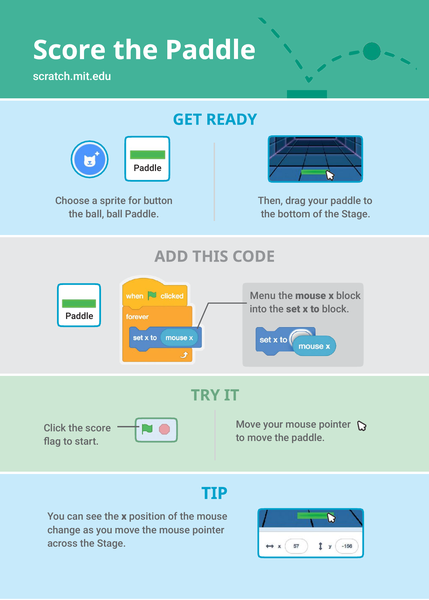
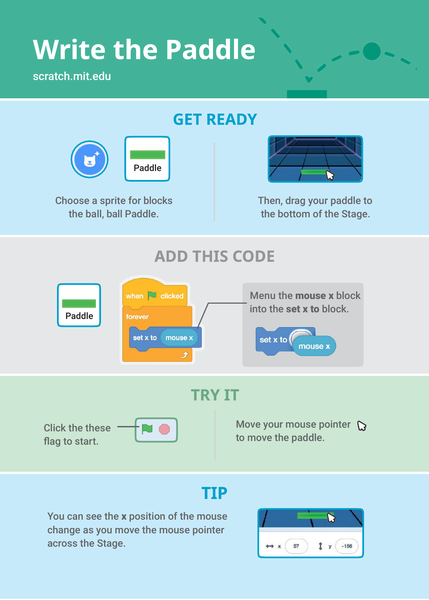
Score at (69, 50): Score -> Write
button: button -> blocks
the score: score -> these
